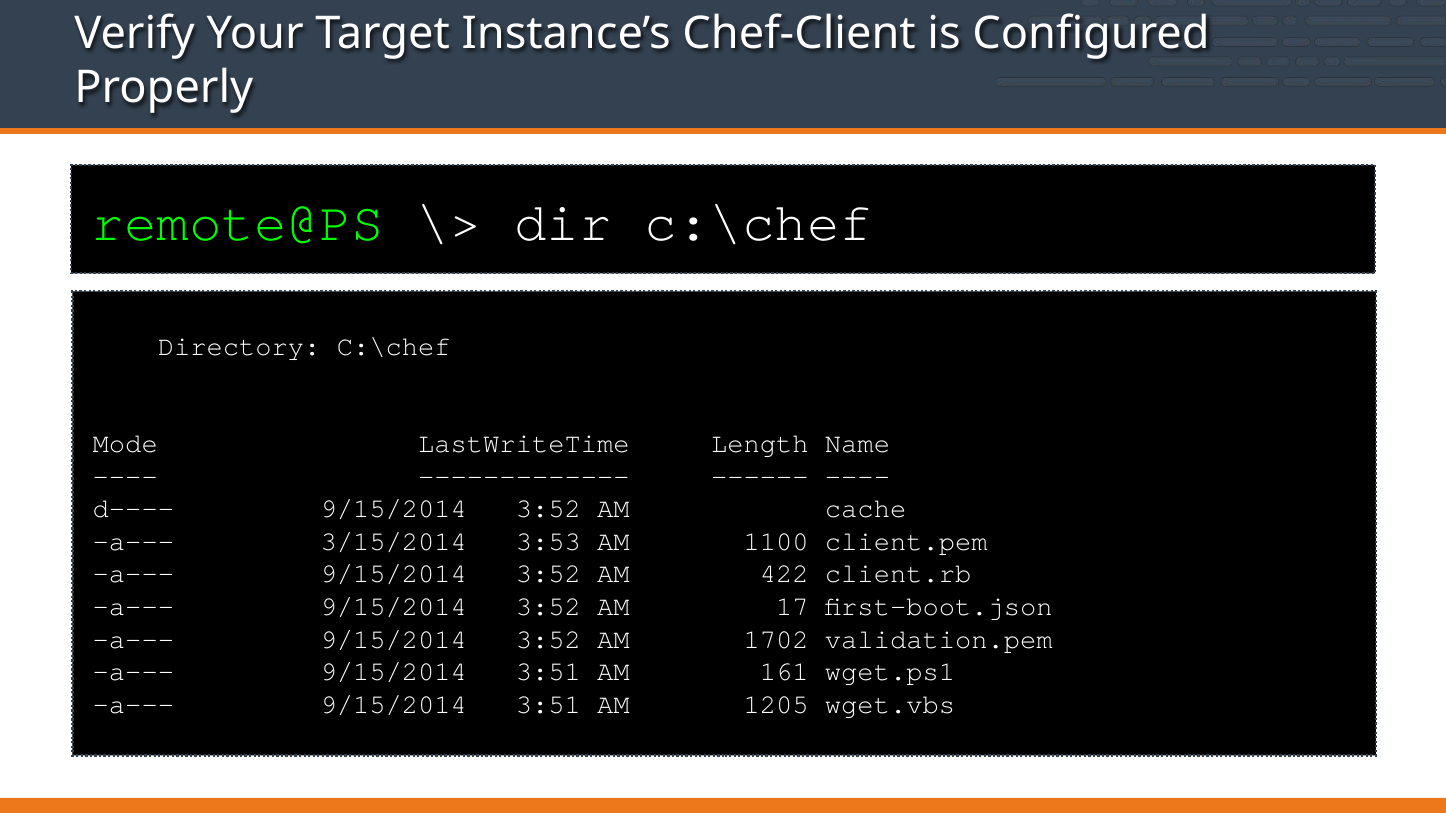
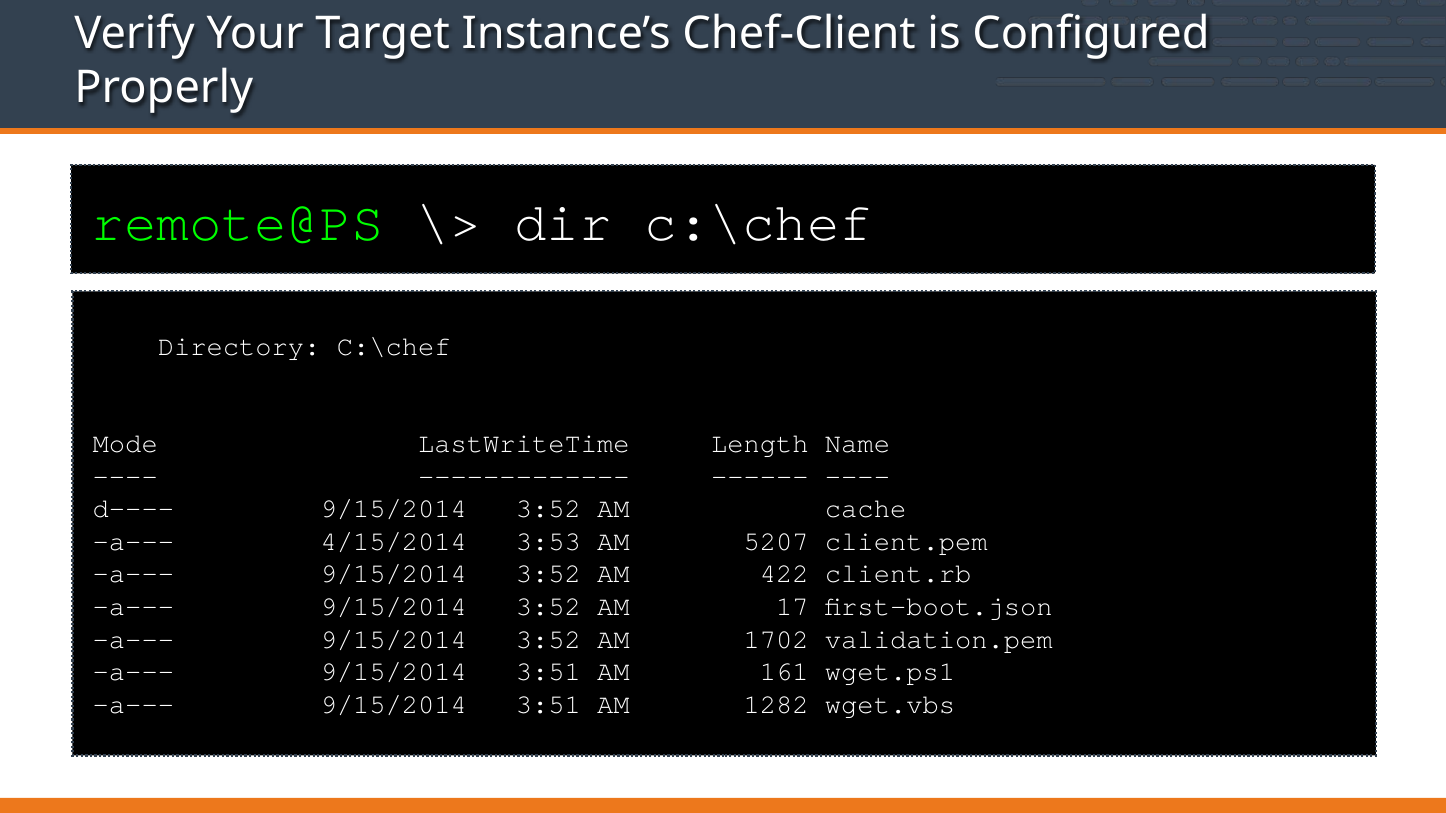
3/15/2014: 3/15/2014 -> 4/15/2014
1100: 1100 -> 5207
1205: 1205 -> 1282
